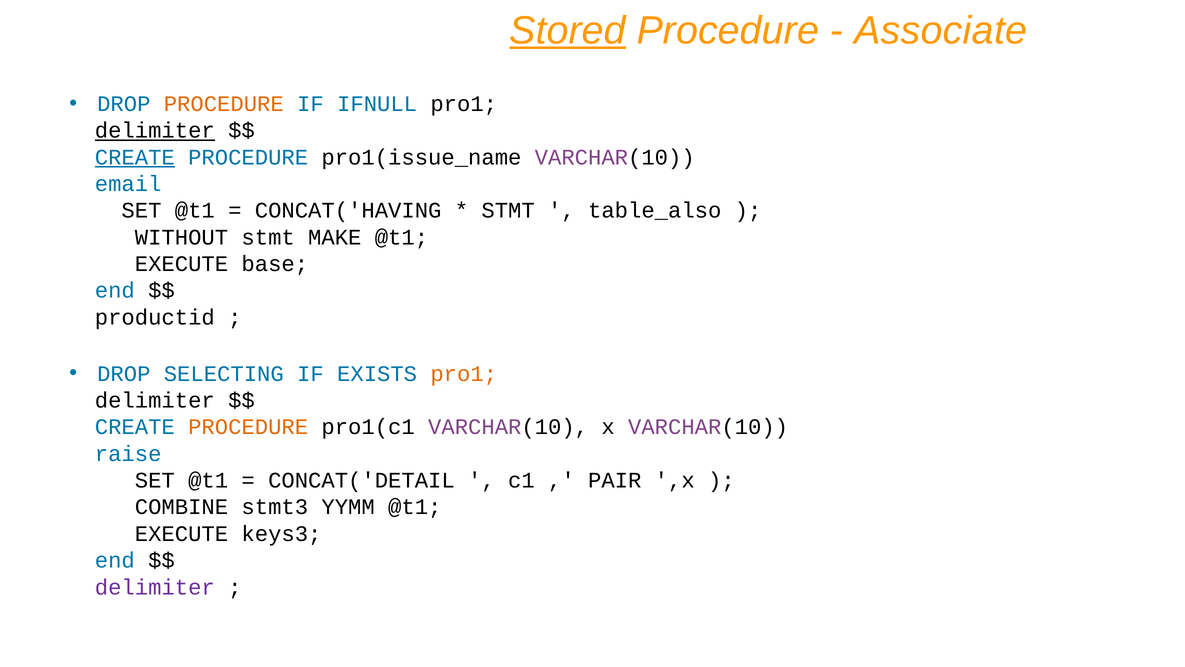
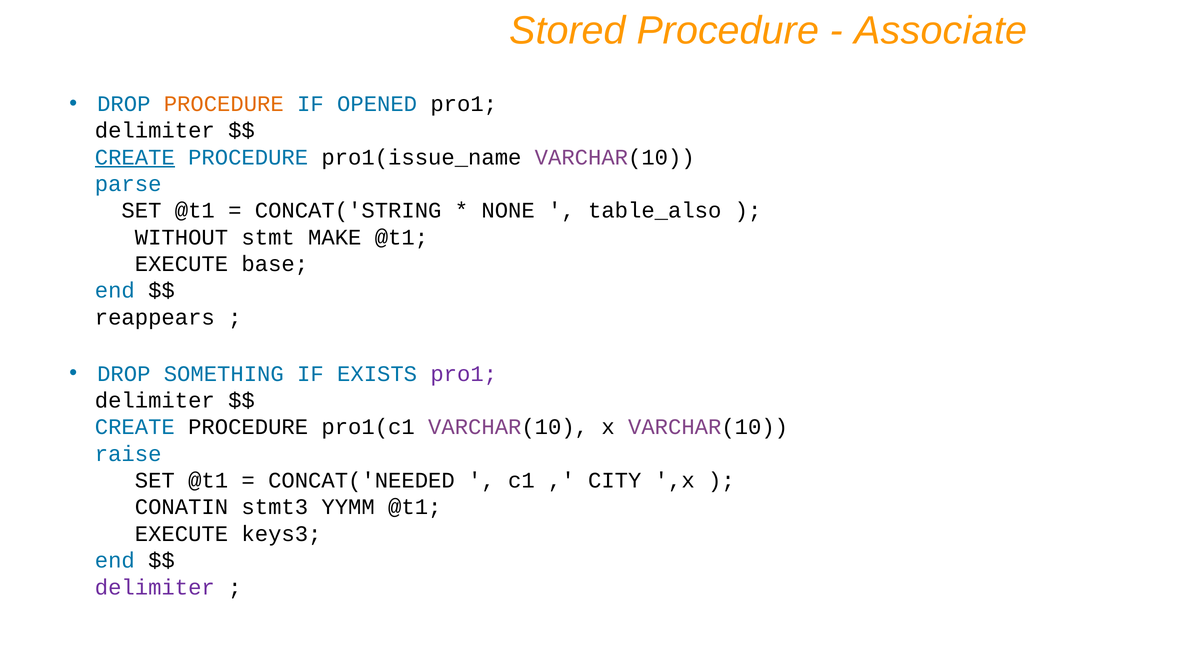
Stored underline: present -> none
IFNULL: IFNULL -> OPENED
delimiter at (155, 130) underline: present -> none
email: email -> parse
CONCAT('HAVING: CONCAT('HAVING -> CONCAT('STRING
STMT at (508, 210): STMT -> NONE
productid: productid -> reappears
SELECTING: SELECTING -> SOMETHING
pro1 at (464, 373) colour: orange -> purple
PROCEDURE at (248, 427) colour: orange -> black
CONCAT('DETAIL: CONCAT('DETAIL -> CONCAT('NEEDED
PAIR: PAIR -> CITY
COMBINE: COMBINE -> CONATIN
